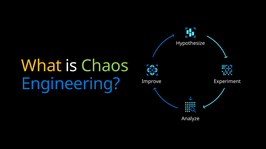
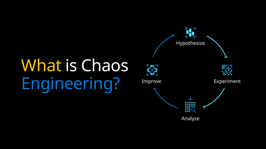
Chaos colour: light green -> white
